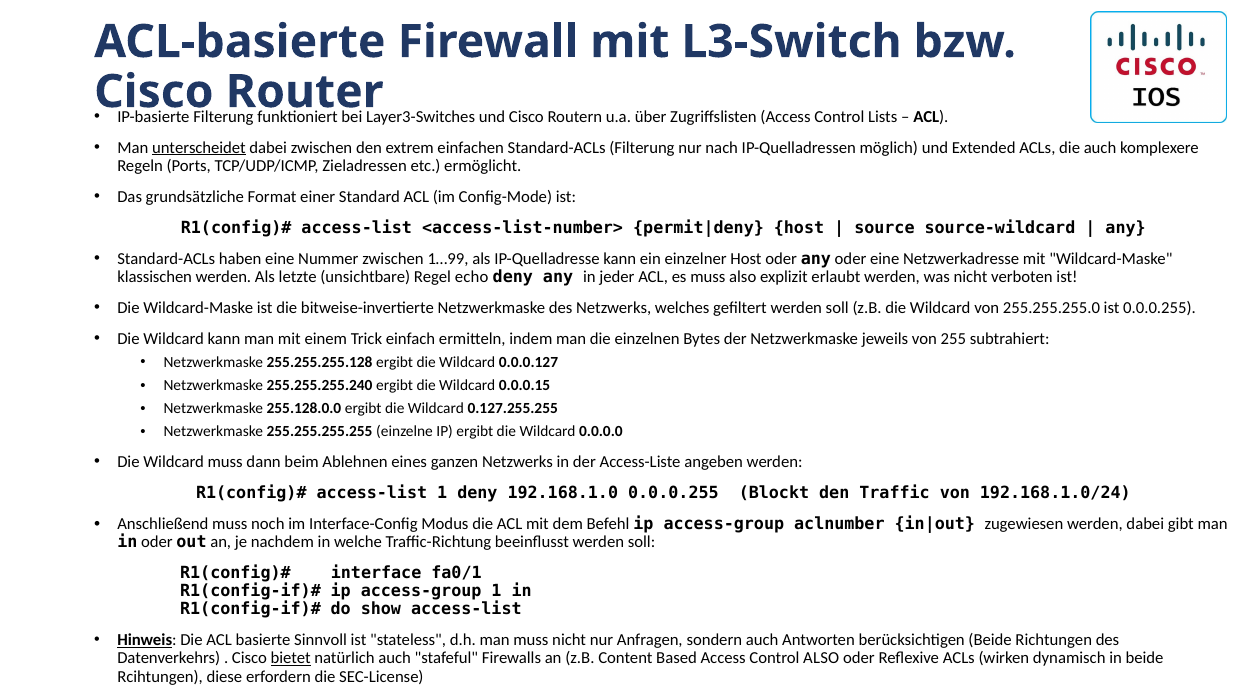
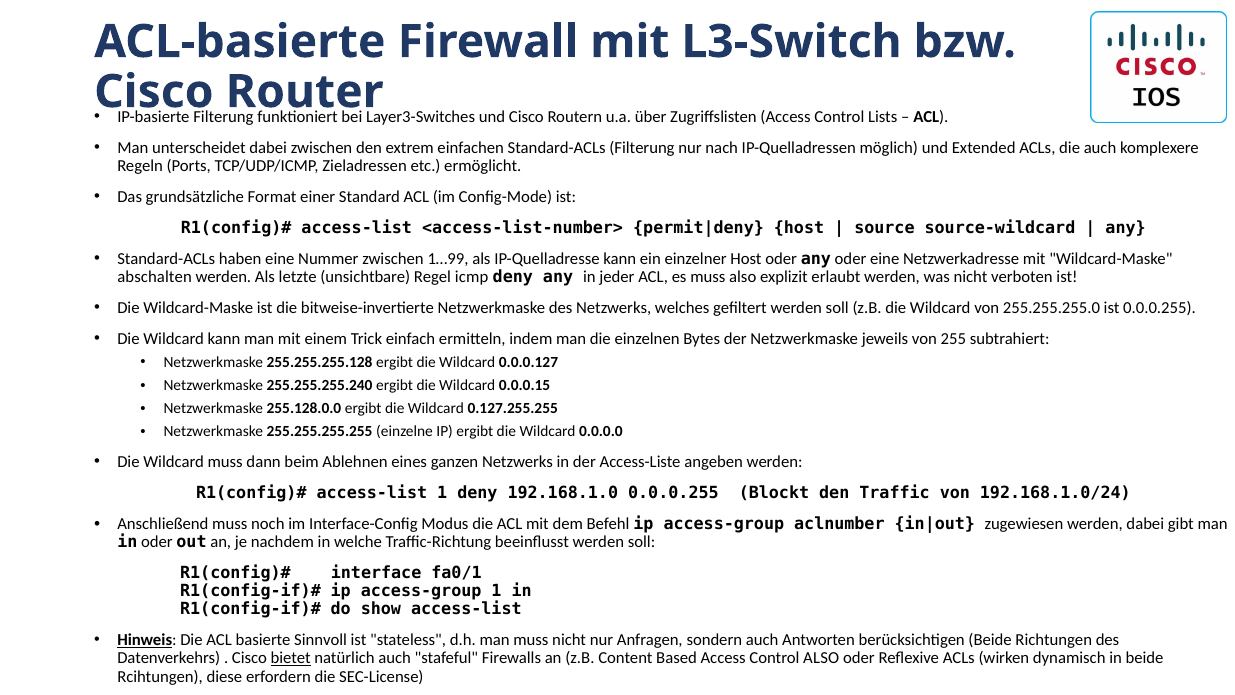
unterscheidet underline: present -> none
klassischen: klassischen -> abschalten
echo: echo -> icmp
